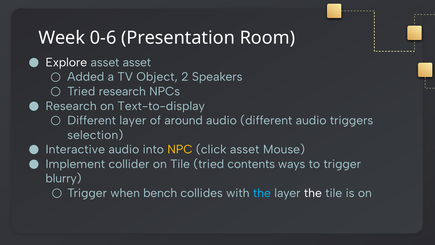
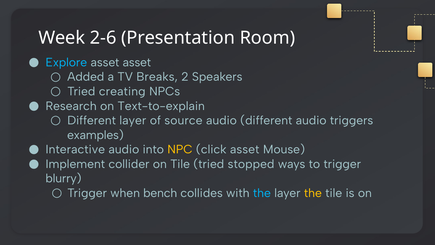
0-6: 0-6 -> 2-6
Explore colour: white -> light blue
Object: Object -> Breaks
Tried research: research -> creating
Text-to-display: Text-to-display -> Text-to-explain
around: around -> source
selection: selection -> examples
contents: contents -> stopped
the at (313, 193) colour: white -> yellow
